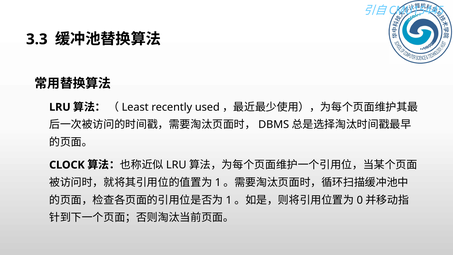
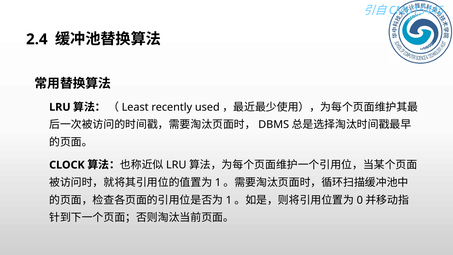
3.3: 3.3 -> 2.4
